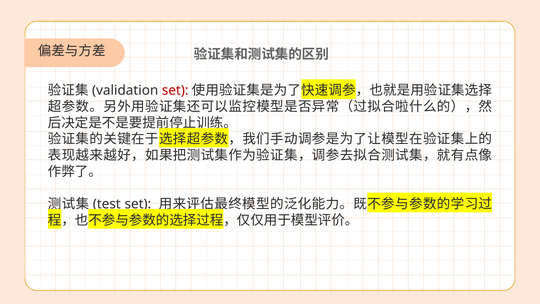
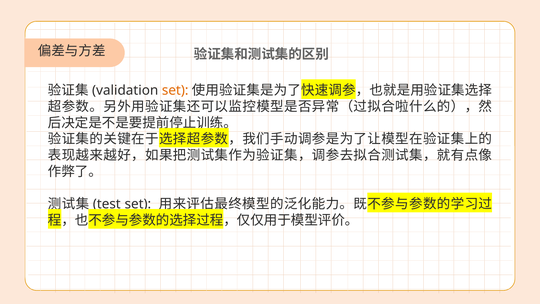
set at (175, 90) colour: red -> orange
